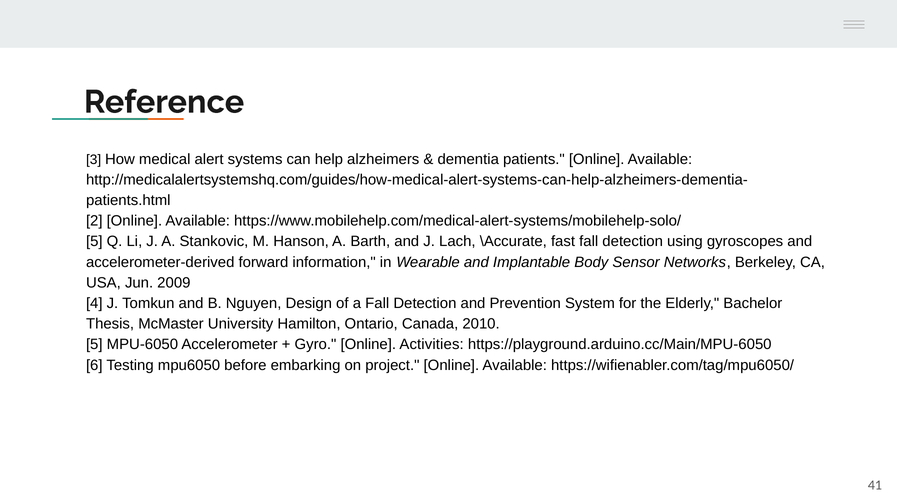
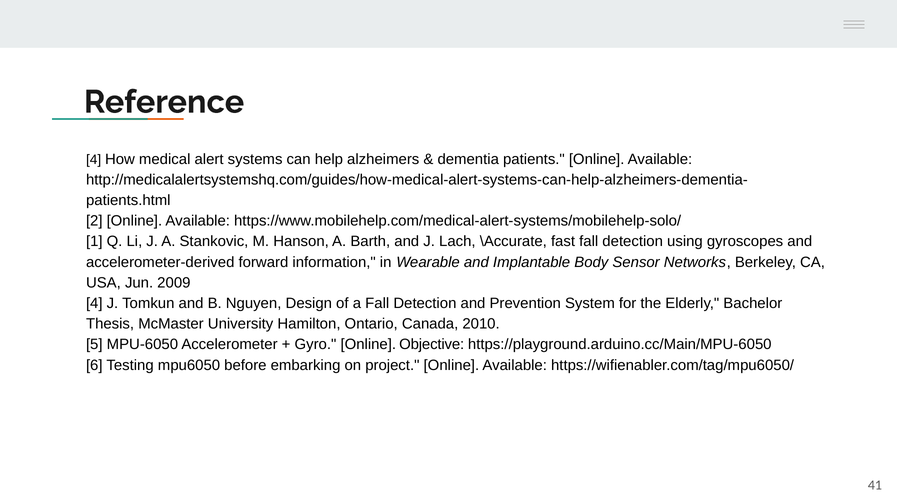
3 at (94, 160): 3 -> 4
5 at (94, 242): 5 -> 1
Activities: Activities -> Objective
